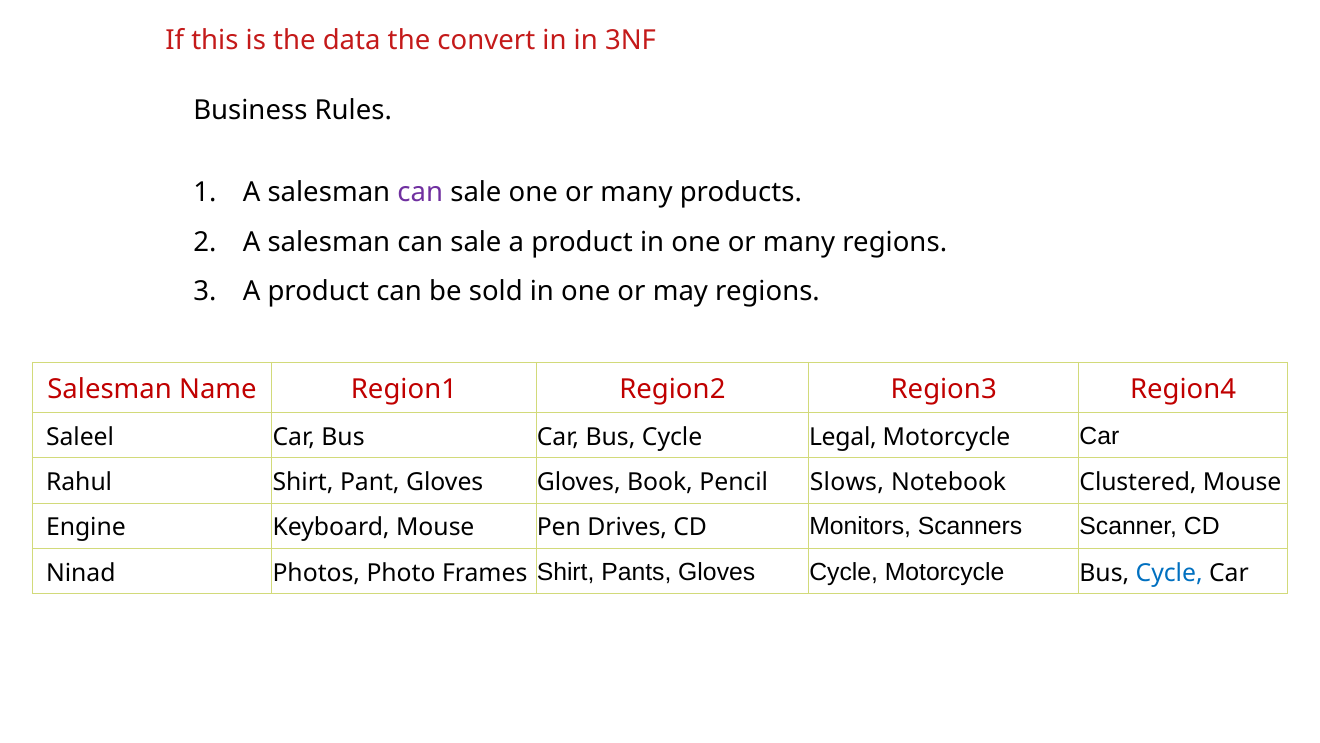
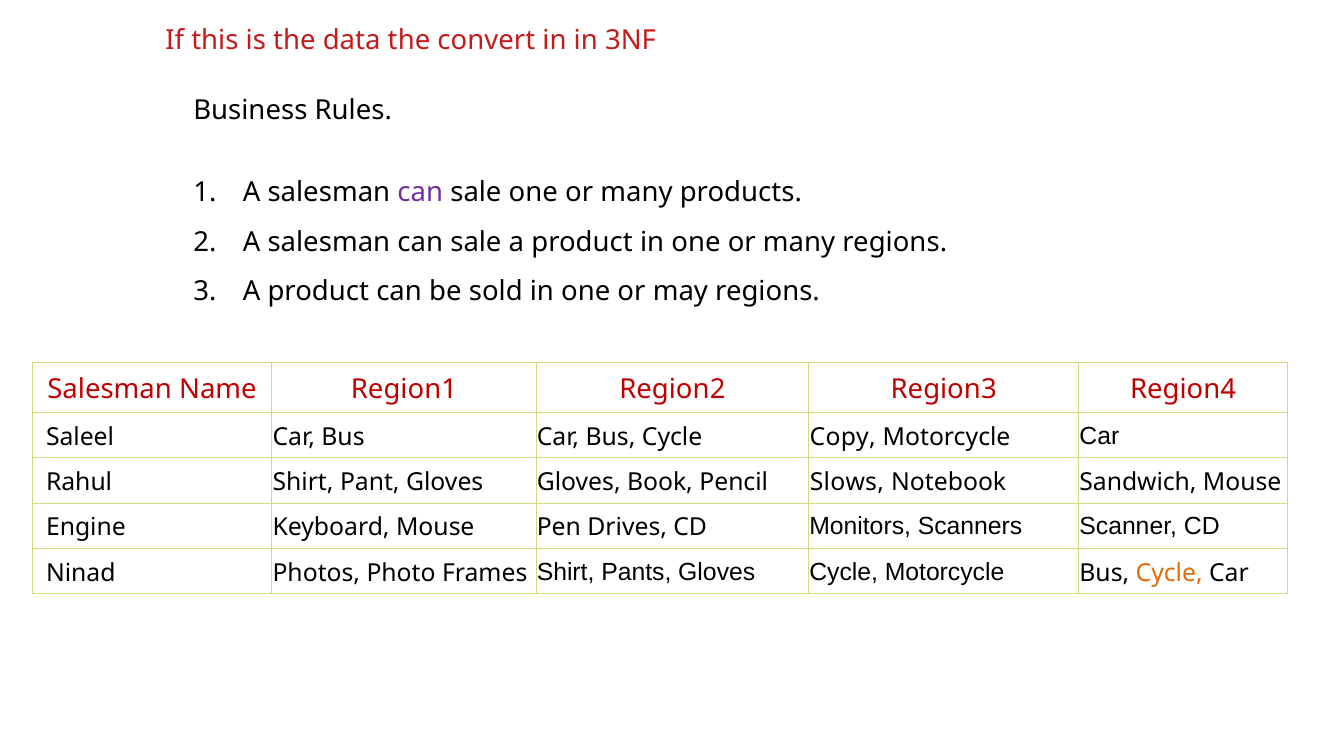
Legal: Legal -> Copy
Clustered: Clustered -> Sandwich
Cycle at (1169, 573) colour: blue -> orange
